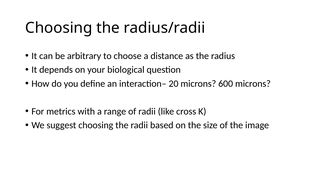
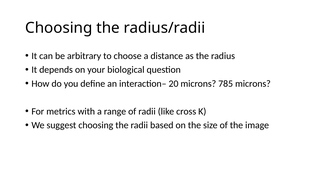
600: 600 -> 785
